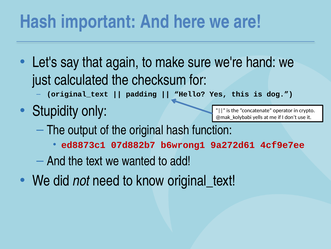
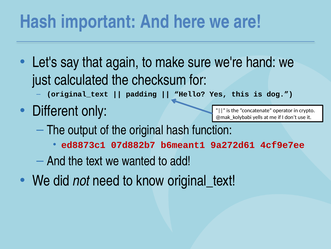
Stupidity: Stupidity -> Different
b6wrong1: b6wrong1 -> b6meant1
